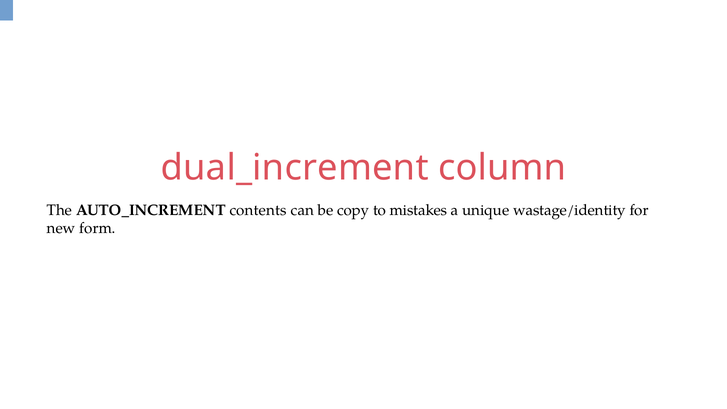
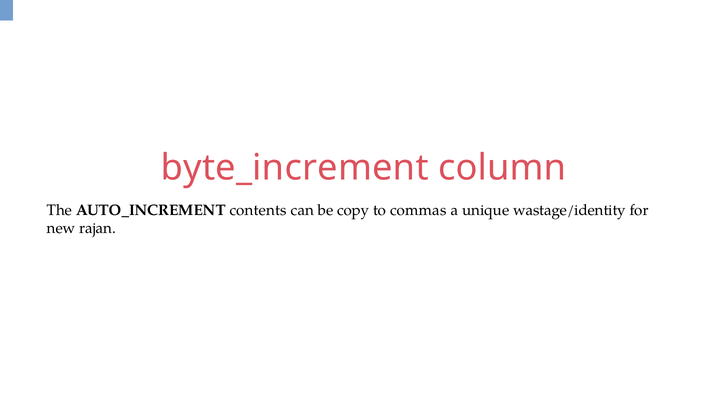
dual_increment: dual_increment -> byte_increment
mistakes: mistakes -> commas
form: form -> rajan
